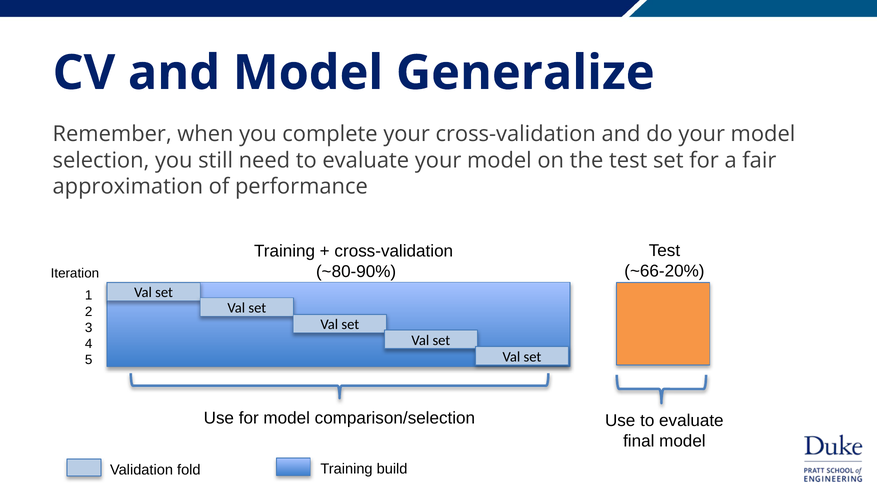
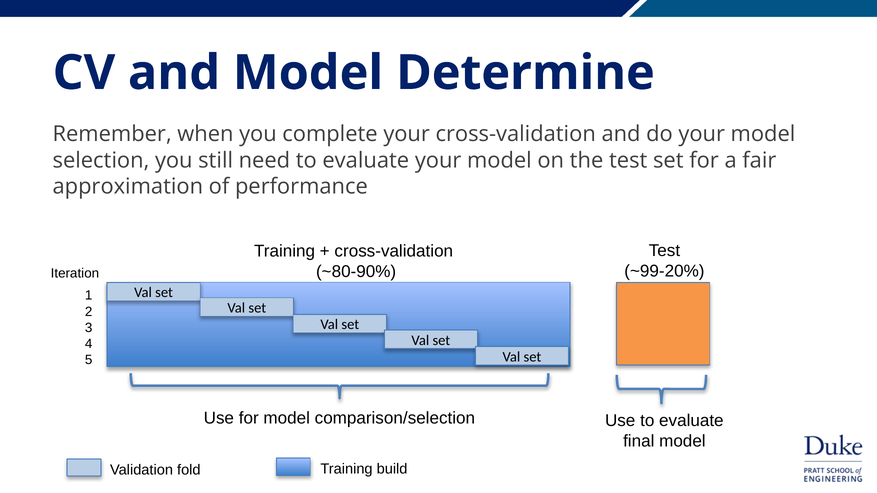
Generalize: Generalize -> Determine
~66-20%: ~66-20% -> ~99-20%
